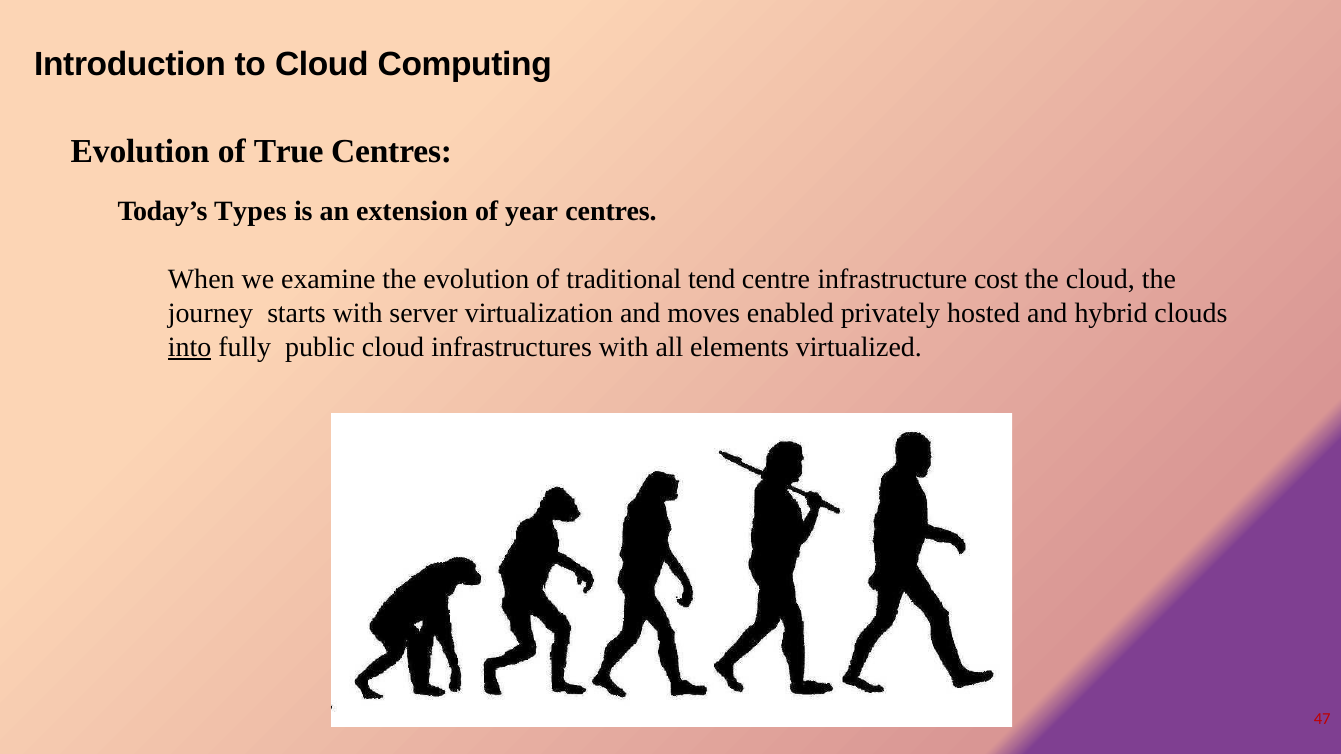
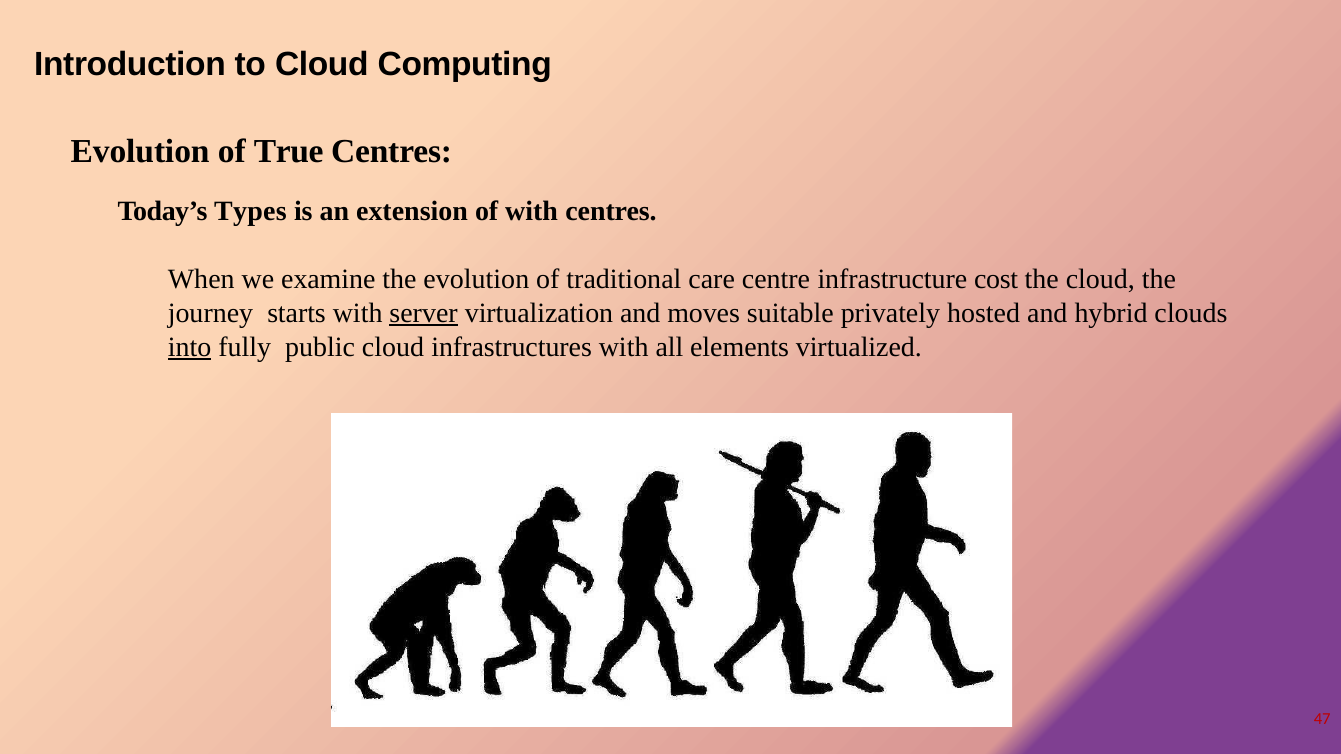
of year: year -> with
tend: tend -> care
server underline: none -> present
enabled: enabled -> suitable
